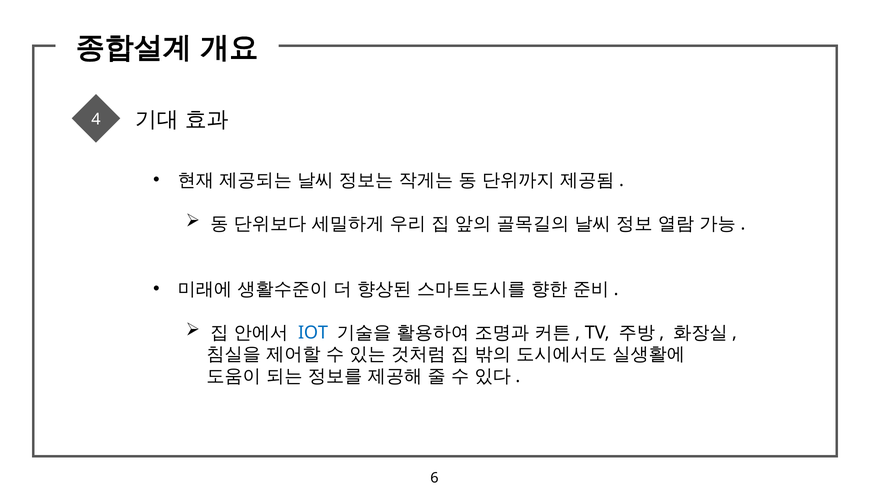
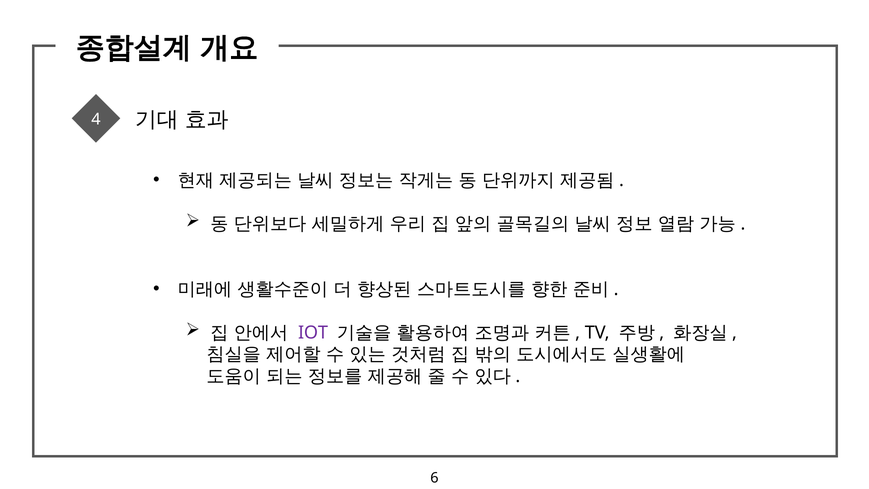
IOT colour: blue -> purple
